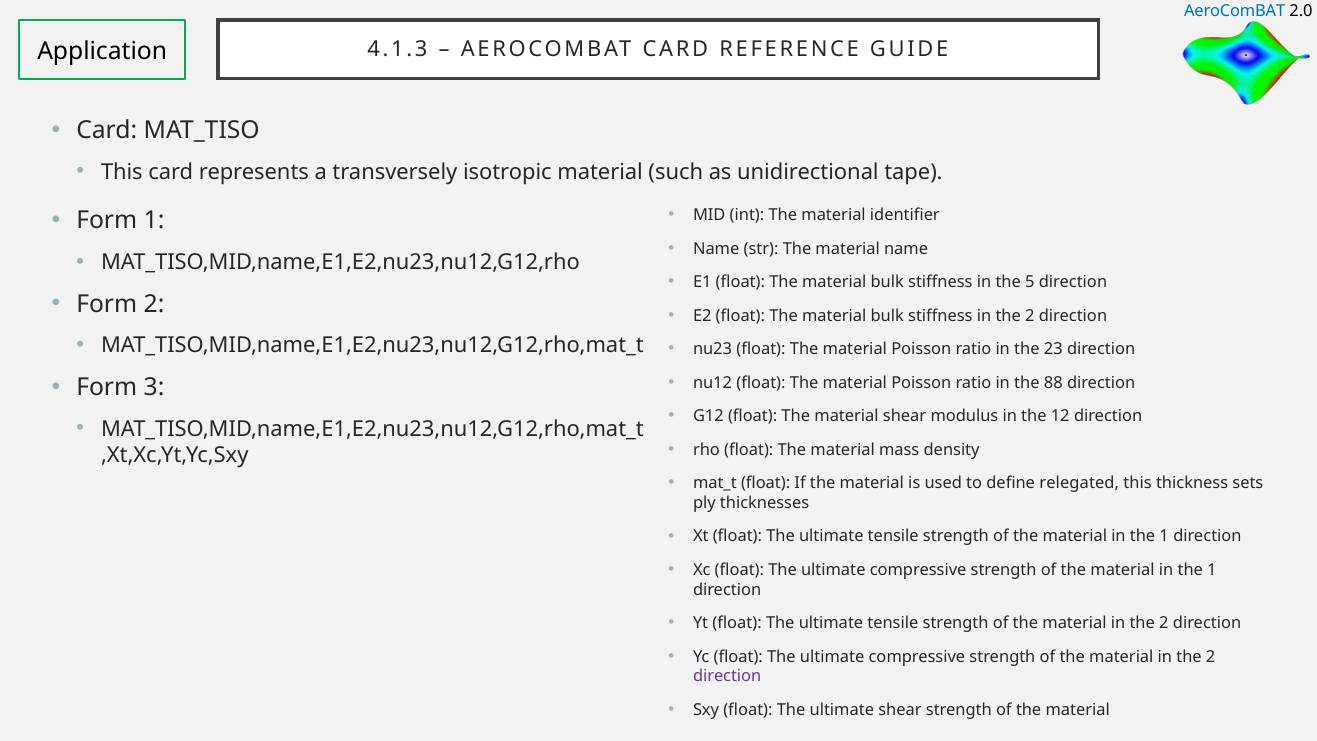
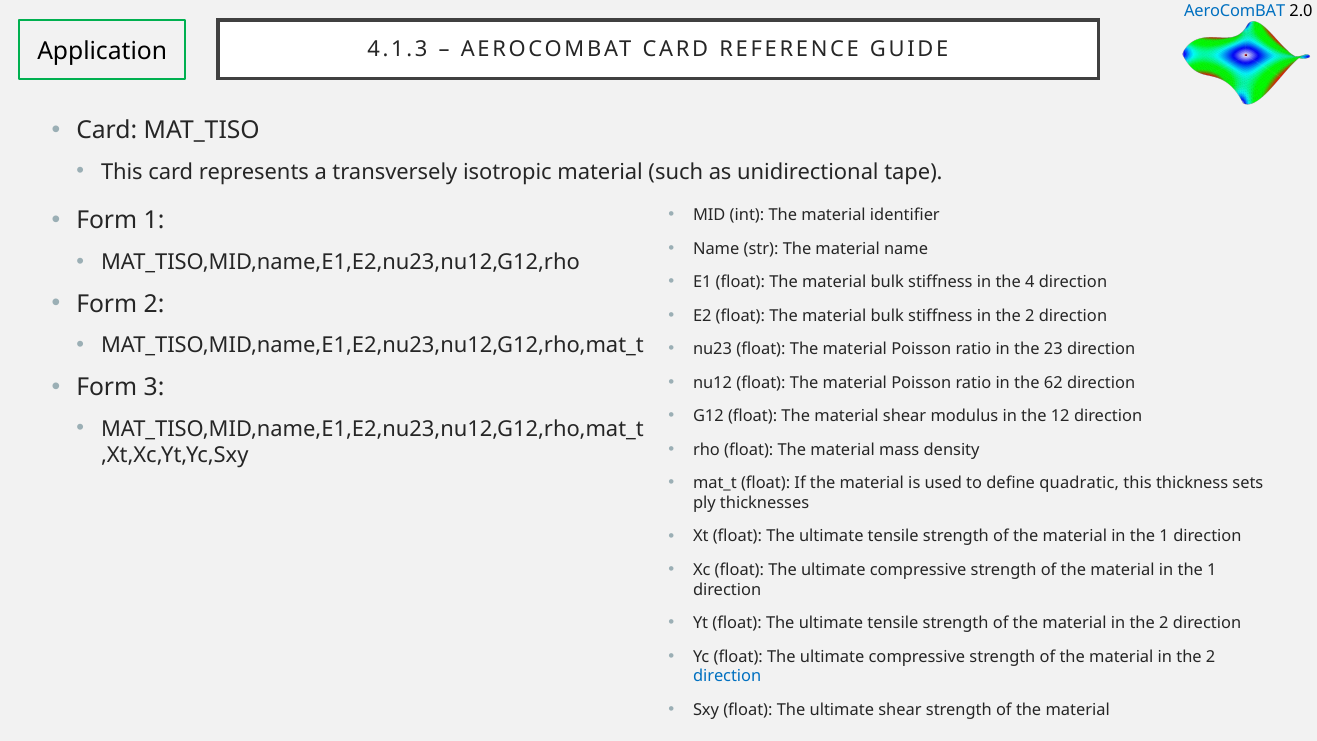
5: 5 -> 4
88: 88 -> 62
relegated: relegated -> quadratic
direction at (727, 676) colour: purple -> blue
